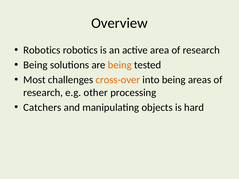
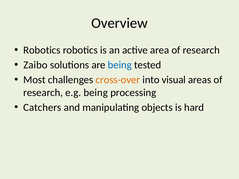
Being at (35, 65): Being -> Zaibo
being at (120, 65) colour: orange -> blue
into being: being -> visual
e.g other: other -> being
